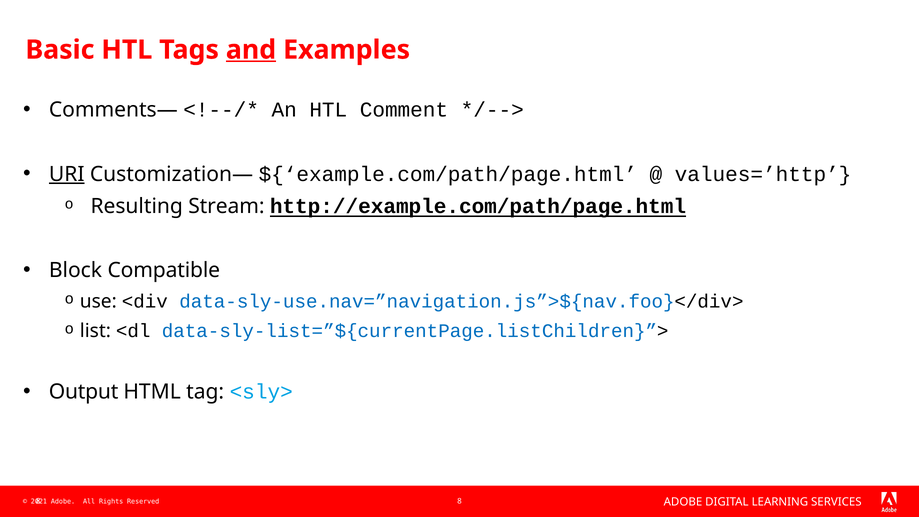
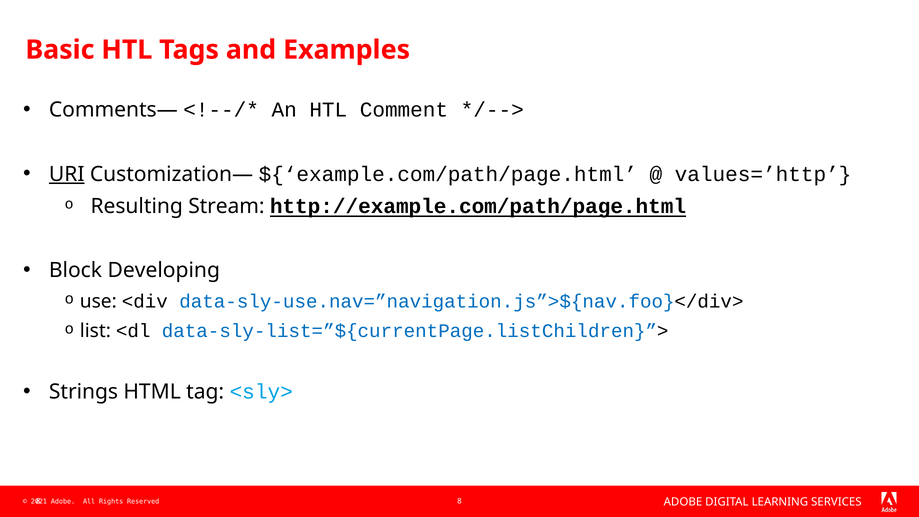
and underline: present -> none
Compatible: Compatible -> Developing
Output: Output -> Strings
